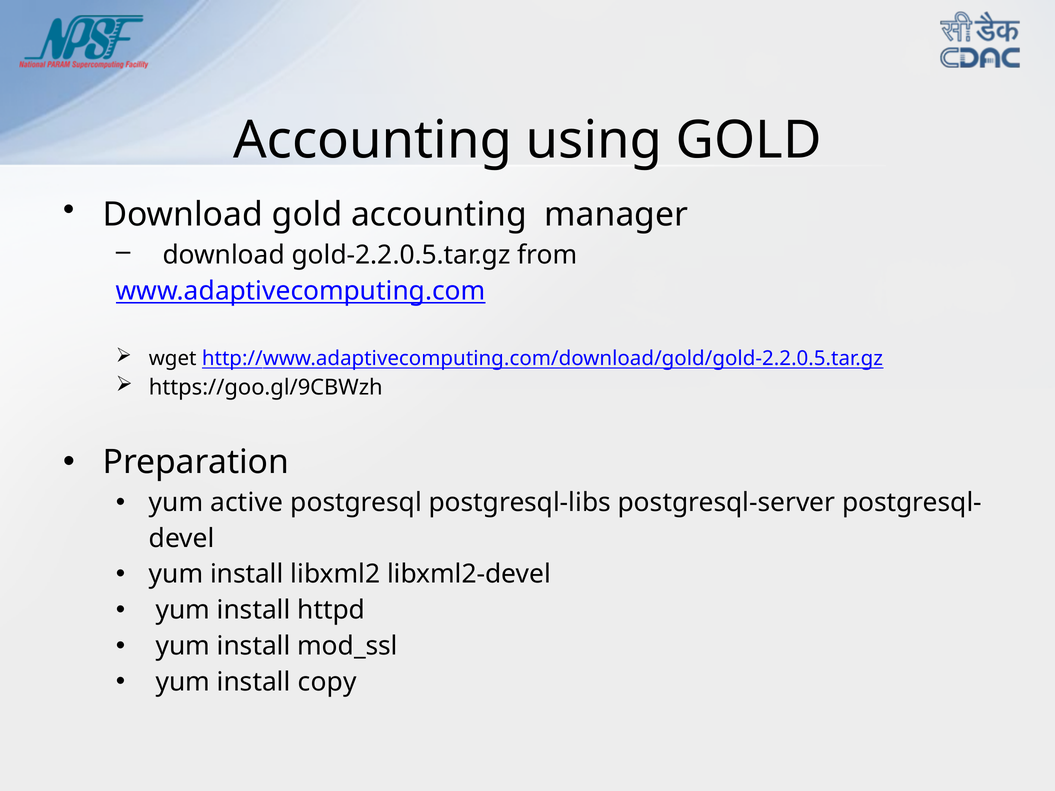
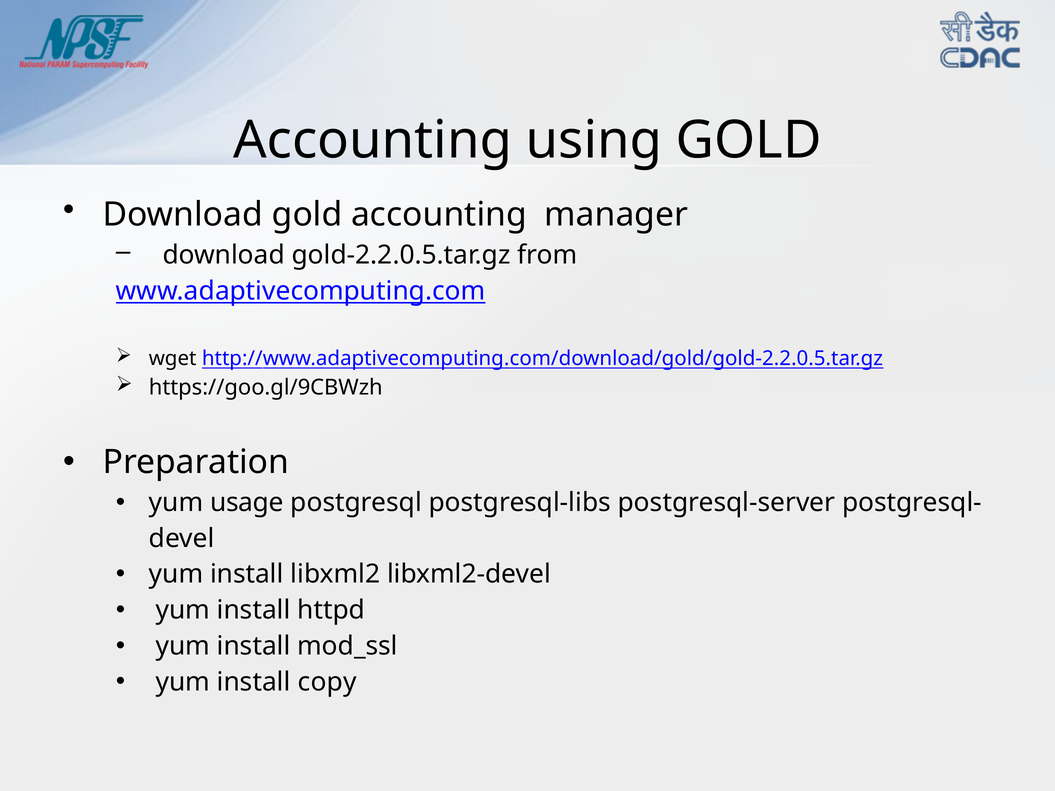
active: active -> usage
